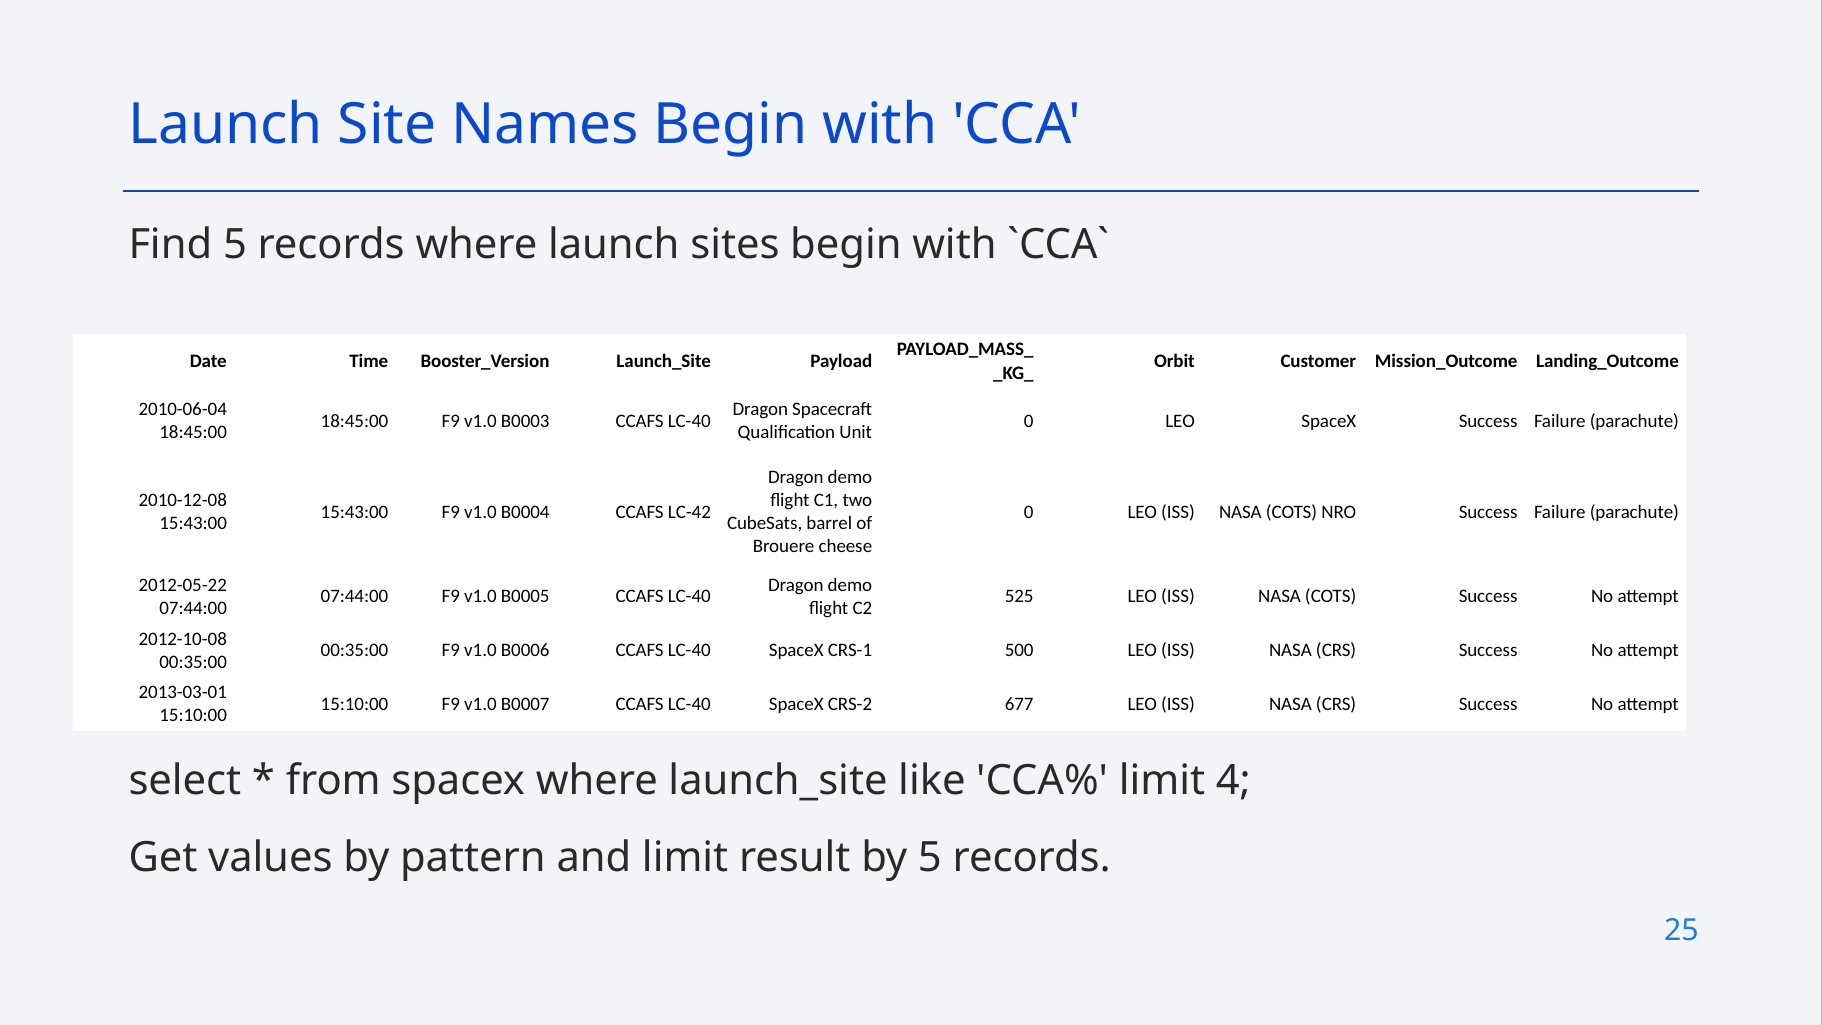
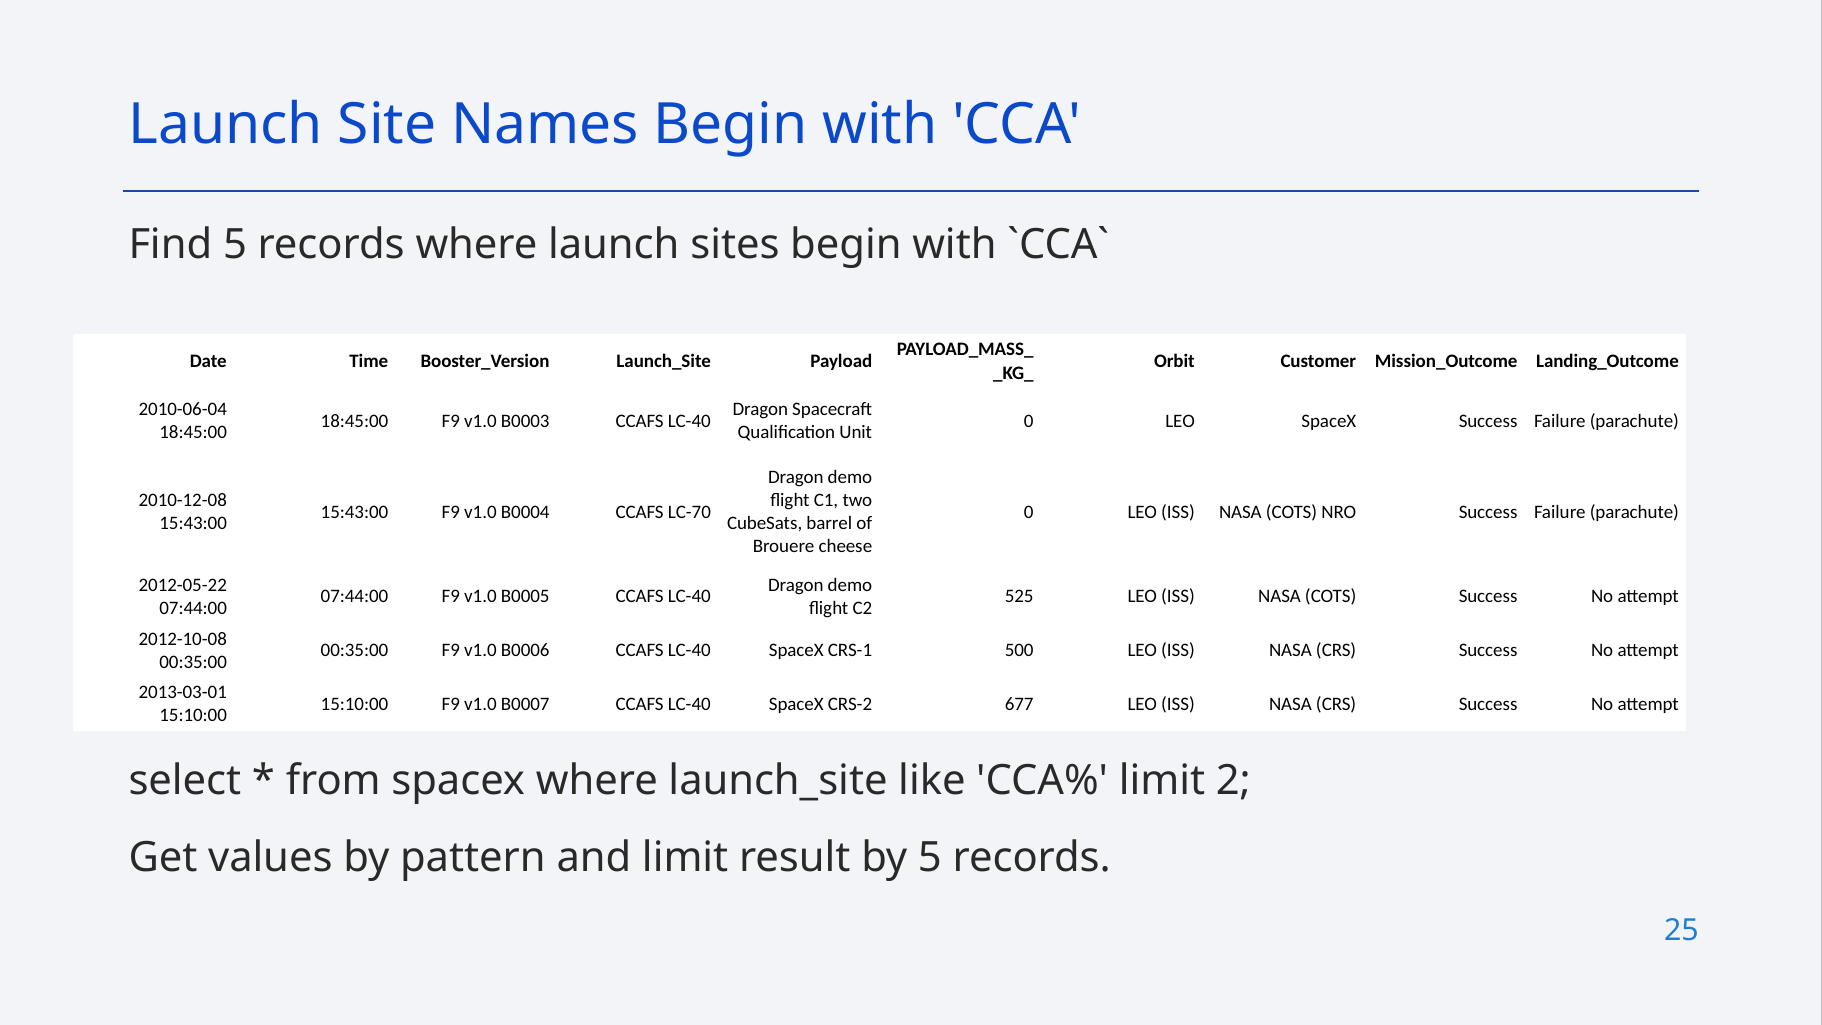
LC-42: LC-42 -> LC-70
4: 4 -> 2
